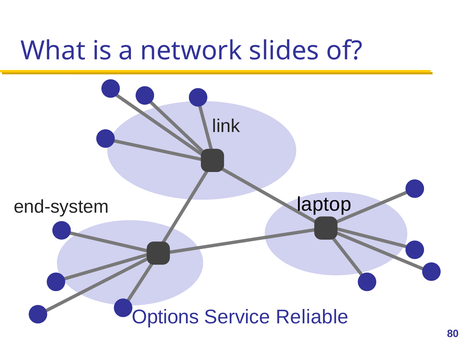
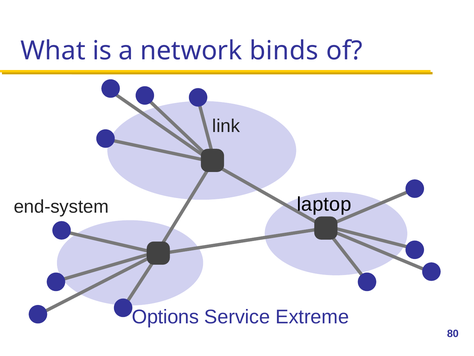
slides: slides -> binds
Reliable: Reliable -> Extreme
